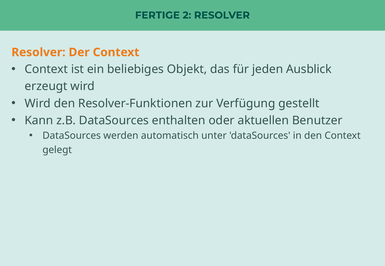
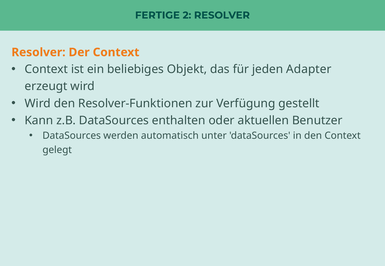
Ausblick: Ausblick -> Adapter
